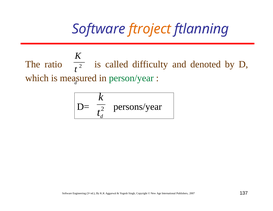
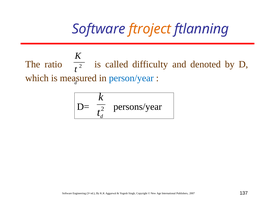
person/year colour: green -> blue
